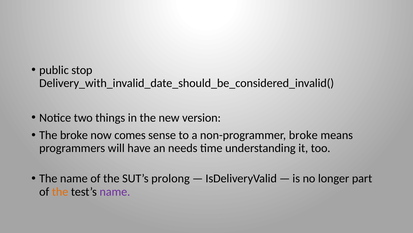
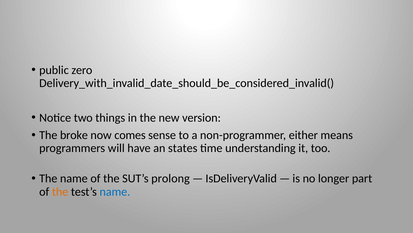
stop: stop -> zero
non-programmer broke: broke -> either
needs: needs -> states
name at (115, 191) colour: purple -> blue
